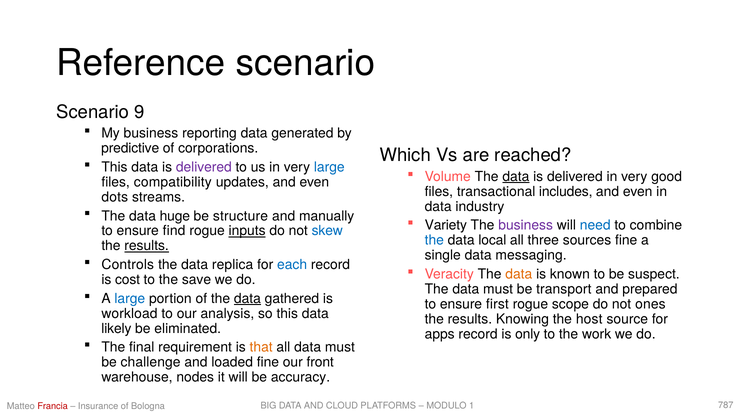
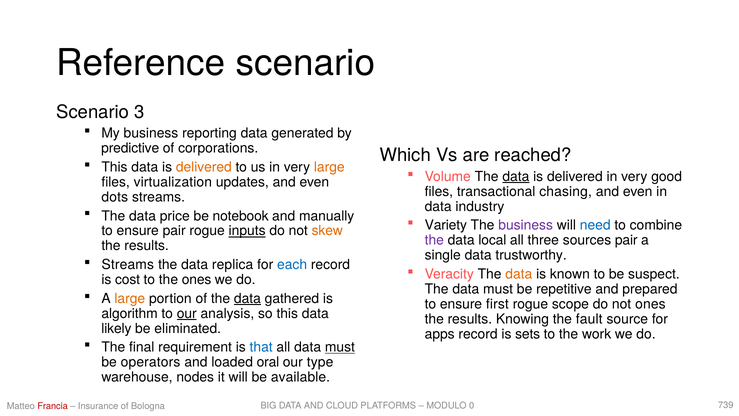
9: 9 -> 3
delivered at (204, 167) colour: purple -> orange
large at (329, 167) colour: blue -> orange
compatibility: compatibility -> virtualization
includes: includes -> chasing
huge: huge -> price
structure: structure -> notebook
ensure find: find -> pair
skew colour: blue -> orange
the at (434, 240) colour: blue -> purple
sources fine: fine -> pair
results at (147, 246) underline: present -> none
messaging: messaging -> trustworthy
Controls at (128, 265): Controls -> Streams
the save: save -> ones
transport: transport -> repetitive
large at (130, 298) colour: blue -> orange
workload: workload -> algorithm
our at (187, 313) underline: none -> present
host: host -> fault
only: only -> sets
that colour: orange -> blue
must at (340, 347) underline: none -> present
challenge: challenge -> operators
loaded fine: fine -> oral
front: front -> type
accuracy: accuracy -> available
1: 1 -> 0
787: 787 -> 739
